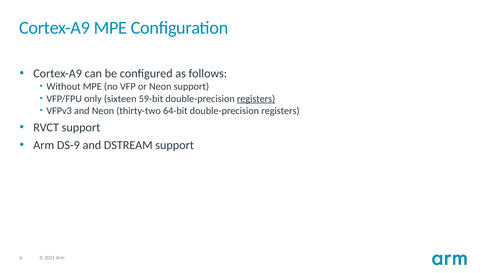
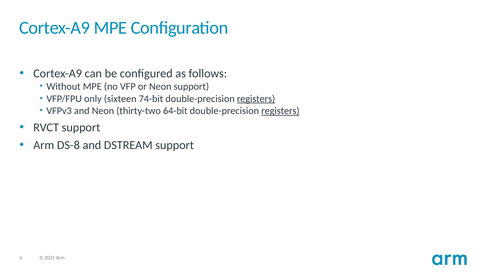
59-bit: 59-bit -> 74-bit
registers at (280, 111) underline: none -> present
DS-9: DS-9 -> DS-8
